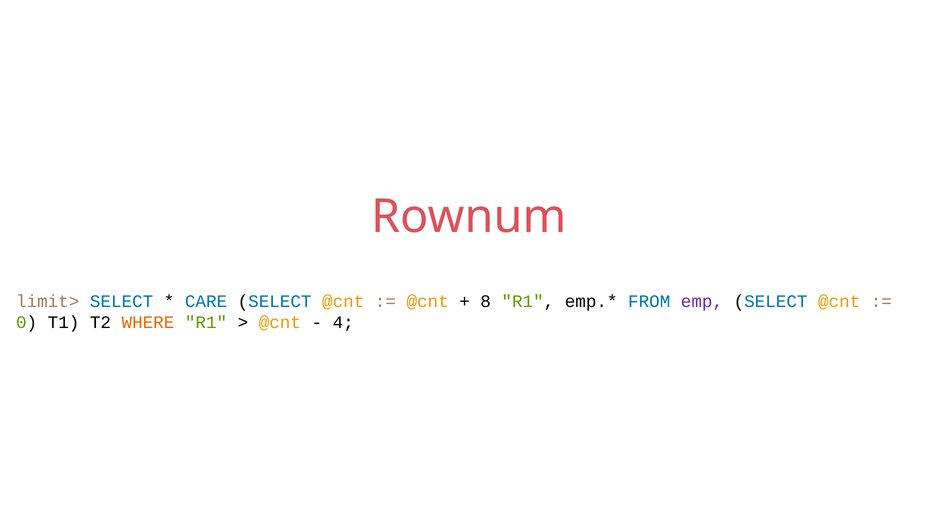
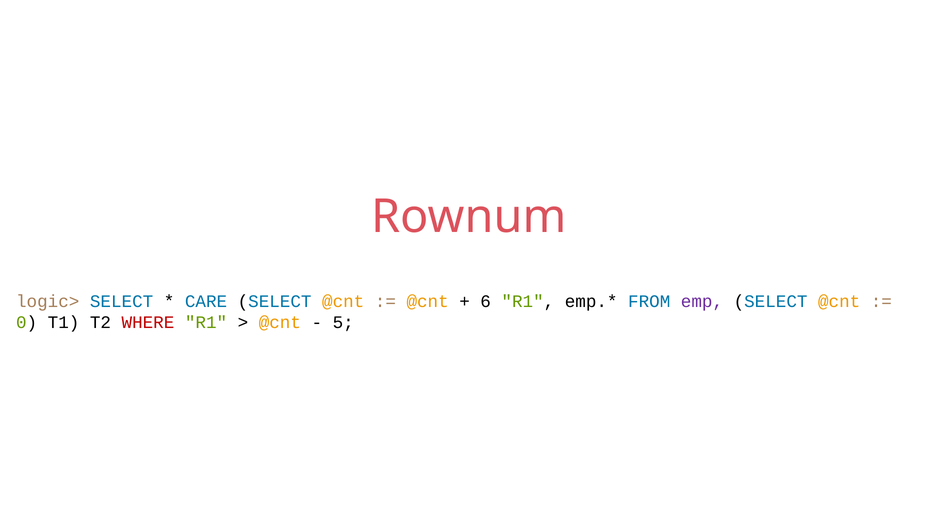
limit>: limit> -> logic>
8: 8 -> 6
WHERE colour: orange -> red
4: 4 -> 5
